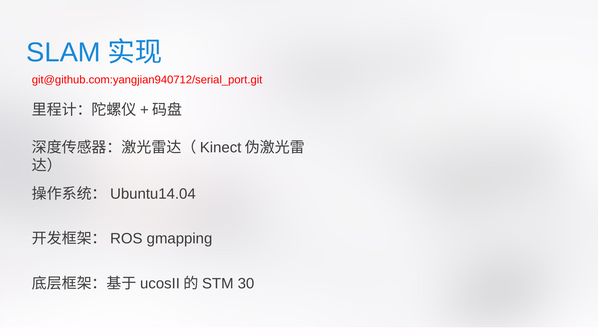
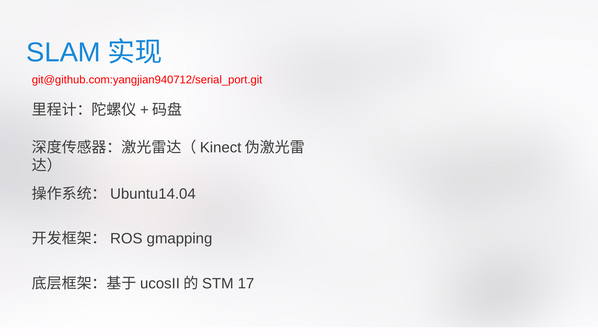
30: 30 -> 17
